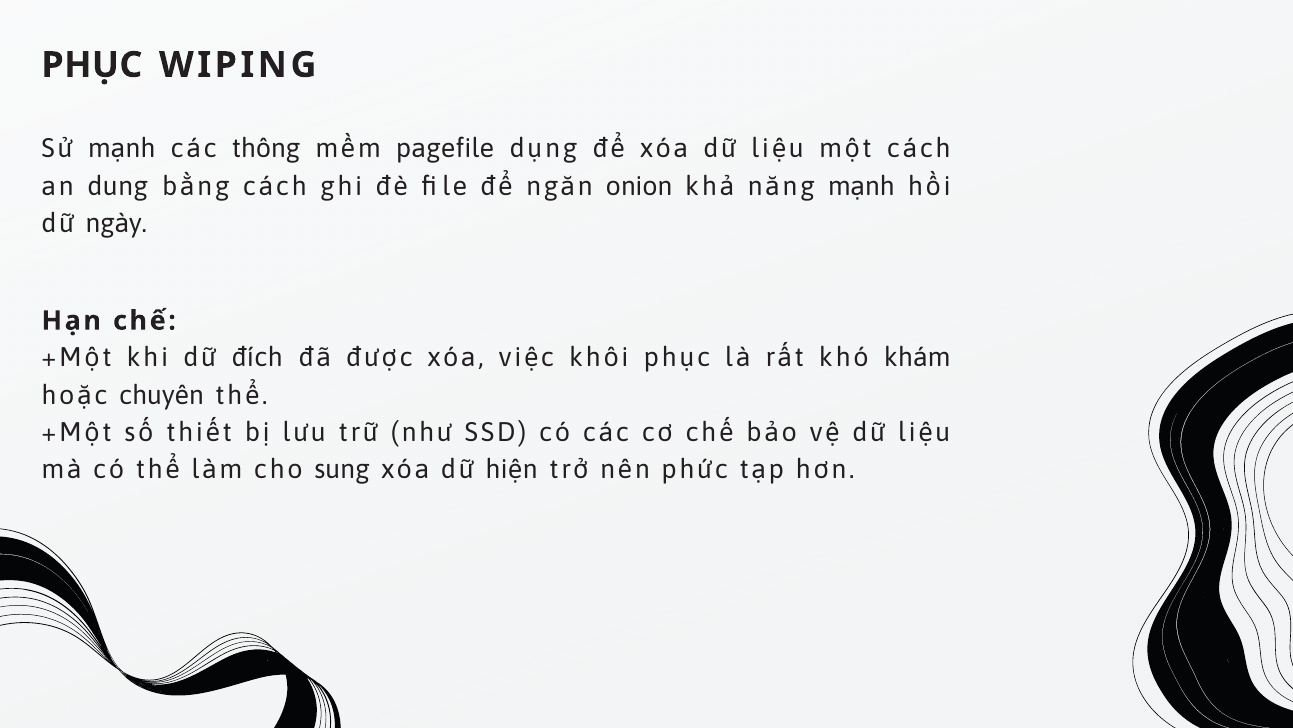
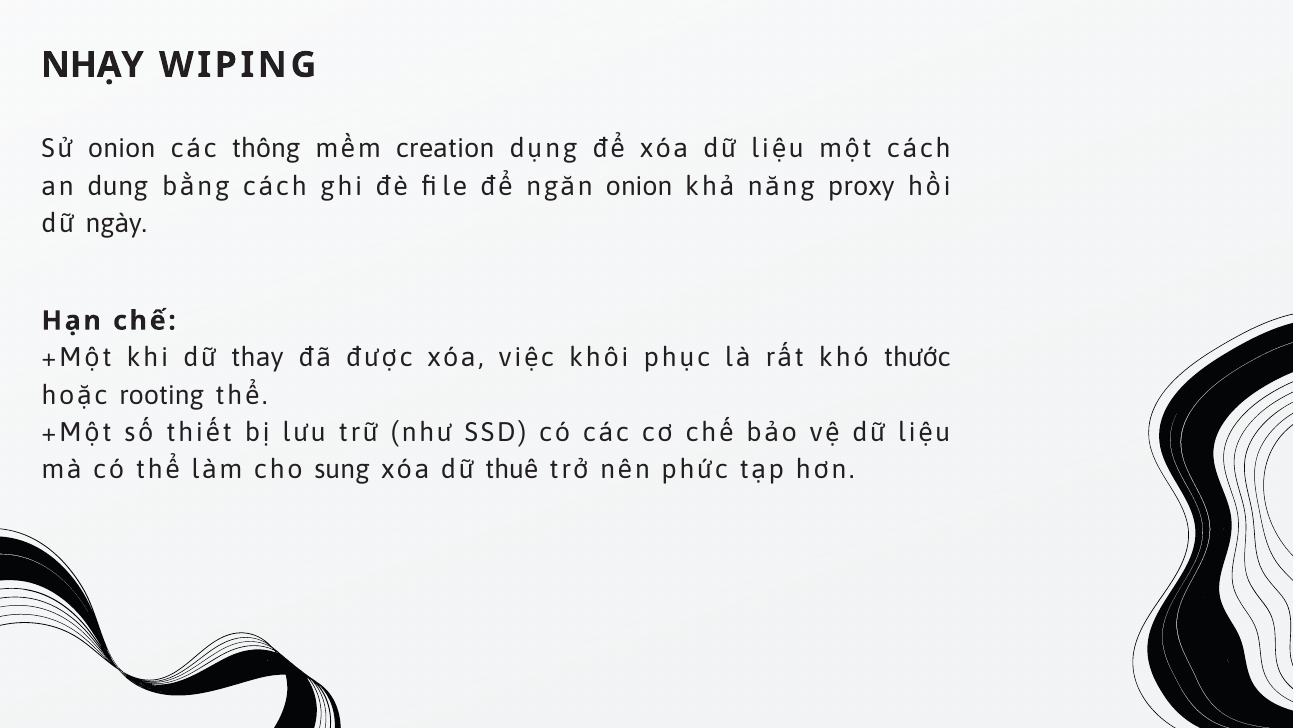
PHỤC at (92, 65): PHỤC -> NHẠY
Sử mạnh: mạnh -> onion
pagefile: pagefile -> creation
năng mạnh: mạnh -> proxy
đích: đích -> thay
khám: khám -> thước
chuyên: chuyên -> rooting
hiện: hiện -> thuê
